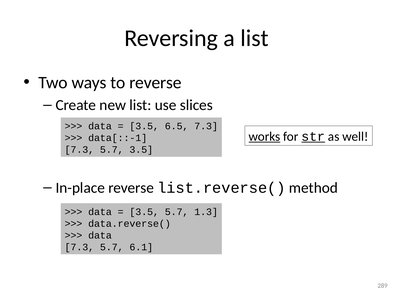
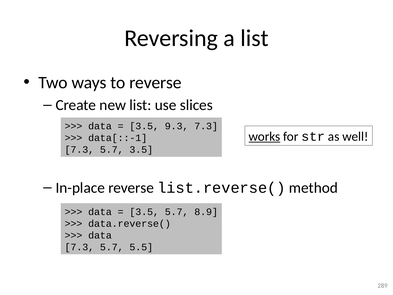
6.5: 6.5 -> 9.3
str underline: present -> none
1.3: 1.3 -> 8.9
6.1: 6.1 -> 5.5
